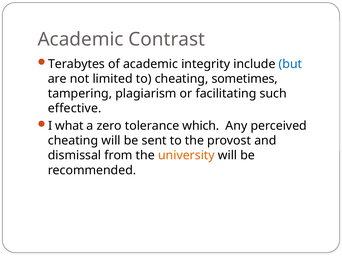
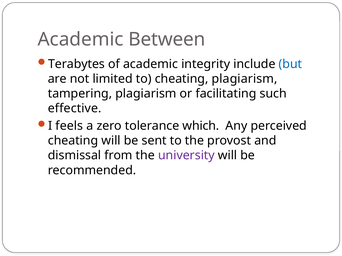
Contrast: Contrast -> Between
cheating sometimes: sometimes -> plagiarism
what: what -> feels
university colour: orange -> purple
